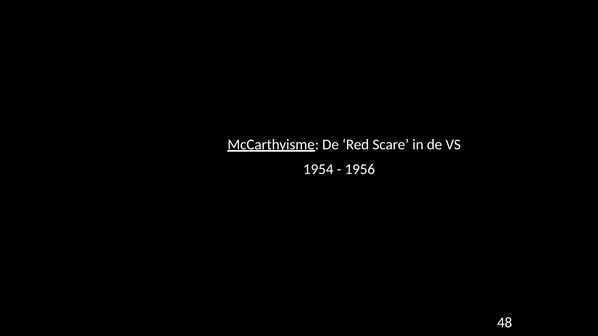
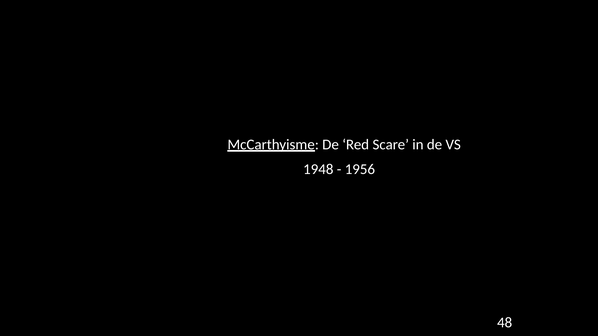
1954: 1954 -> 1948
